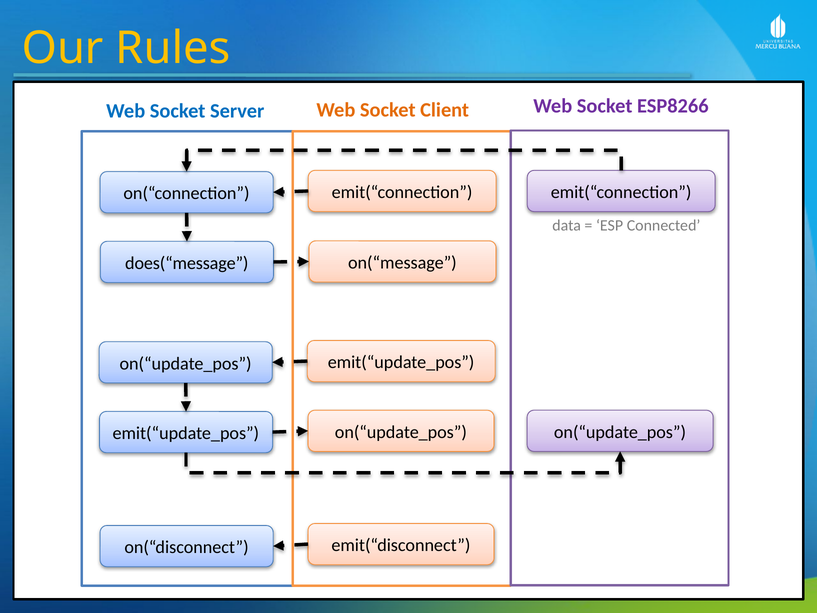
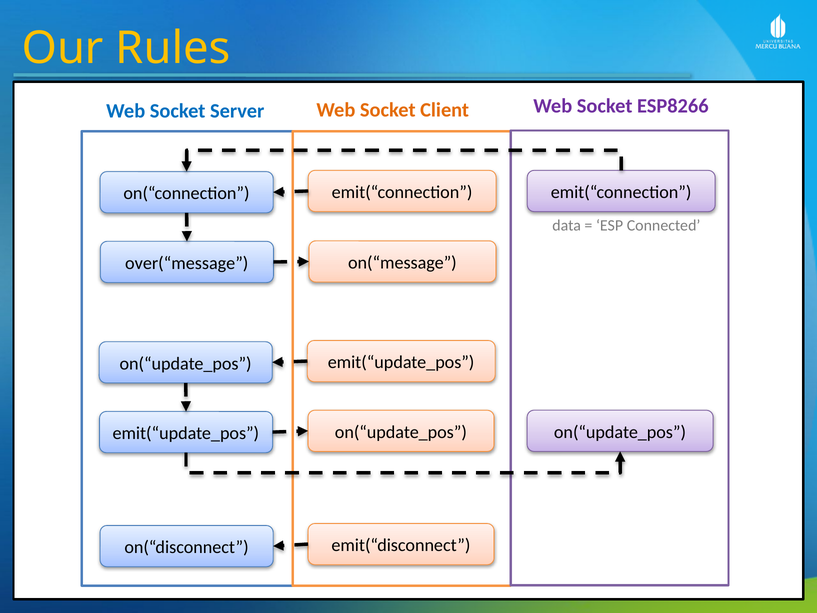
does(“message: does(“message -> over(“message
